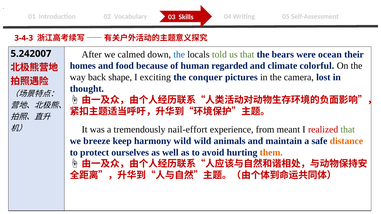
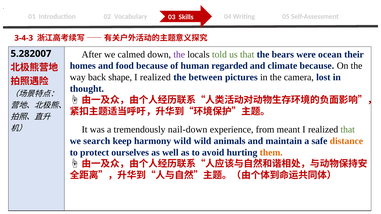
the at (179, 54) colour: blue -> purple
5.242007: 5.242007 -> 5.282007
climate colorful: colorful -> because
exciting at (155, 77): exciting -> realized
conquer: conquer -> between
nail-effort: nail-effort -> nail-down
realized at (323, 130) colour: red -> black
breeze: breeze -> search
